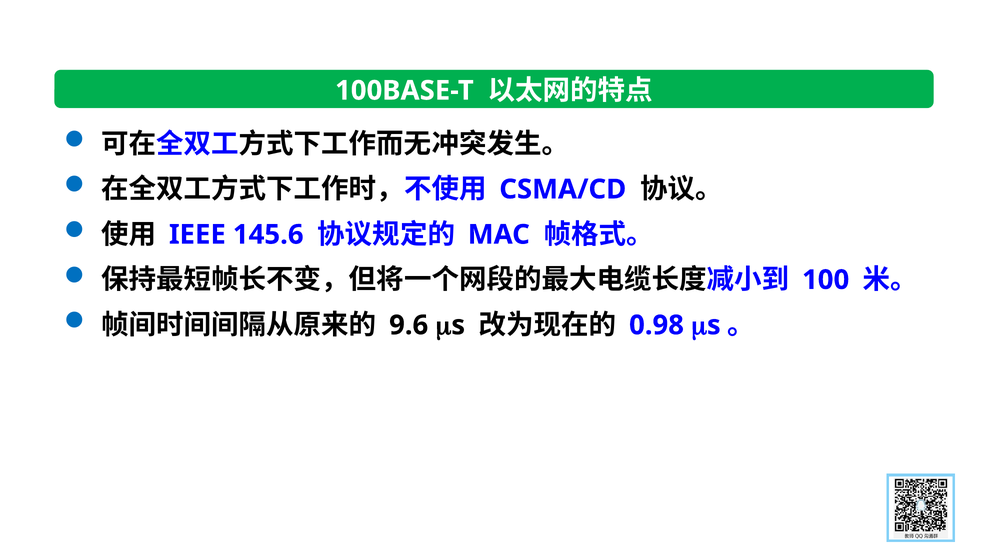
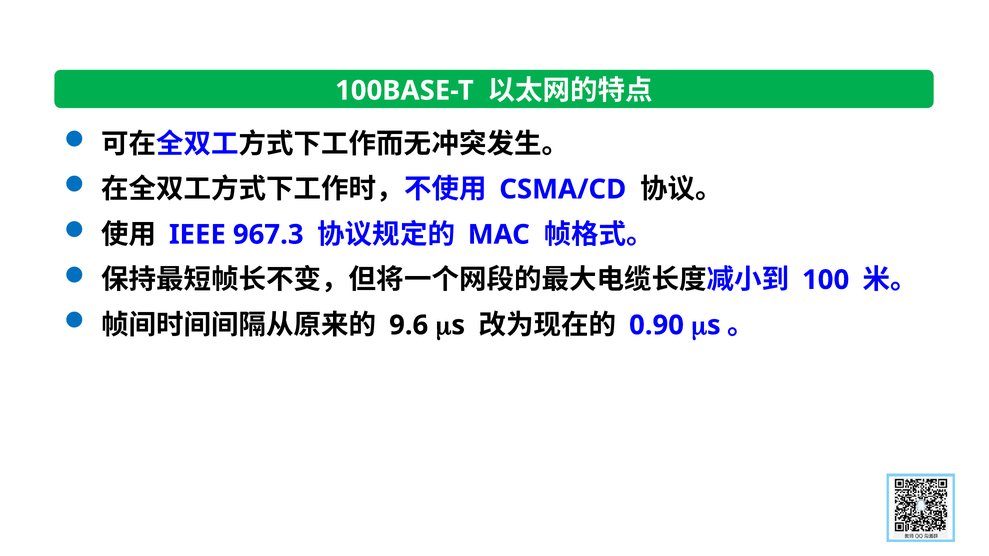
145.6: 145.6 -> 967.3
0.98: 0.98 -> 0.90
